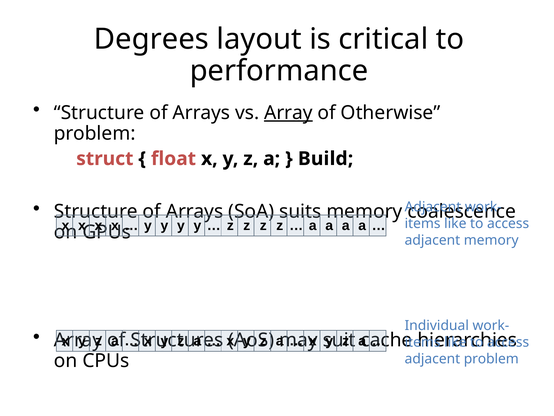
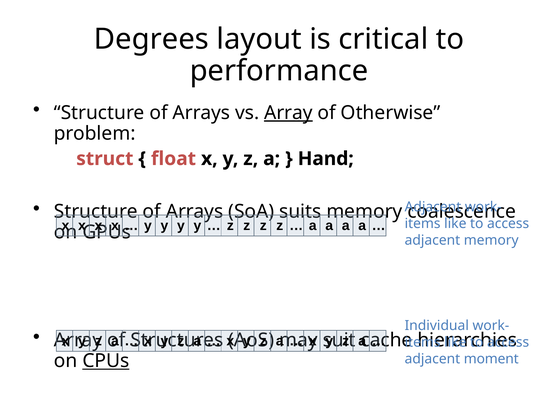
Build: Build -> Hand
adjacent problem: problem -> moment
CPUs underline: none -> present
